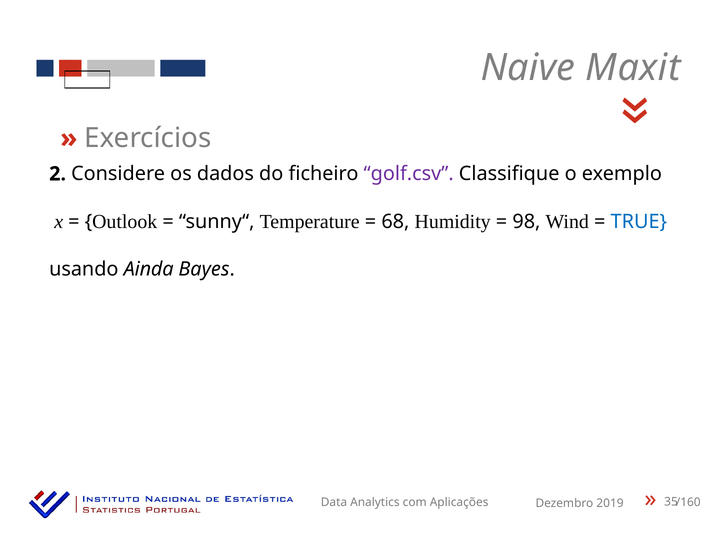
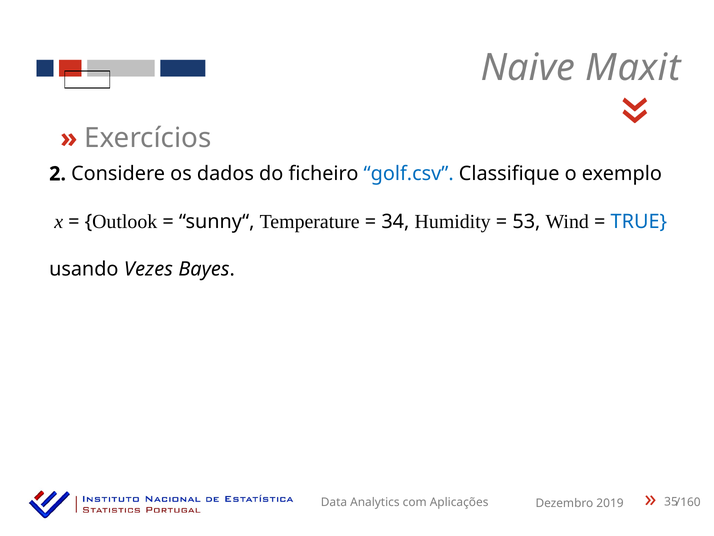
golf.csv colour: purple -> blue
68: 68 -> 34
98: 98 -> 53
Ainda: Ainda -> Vezes
